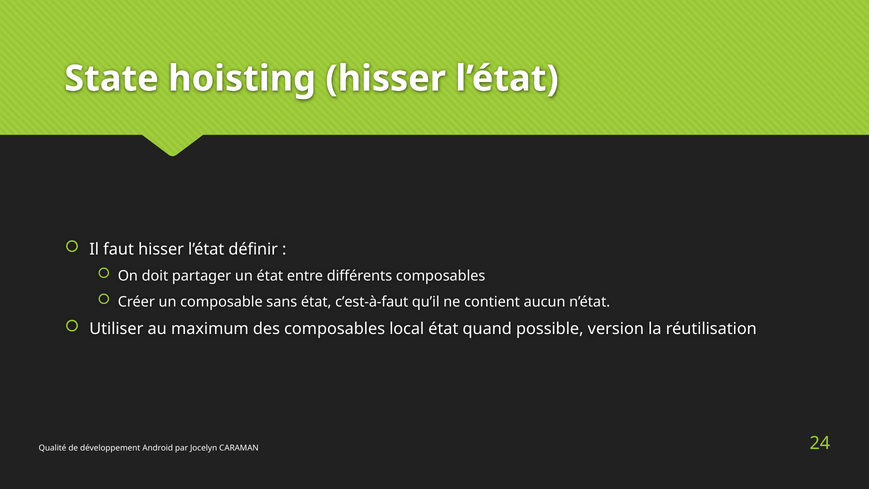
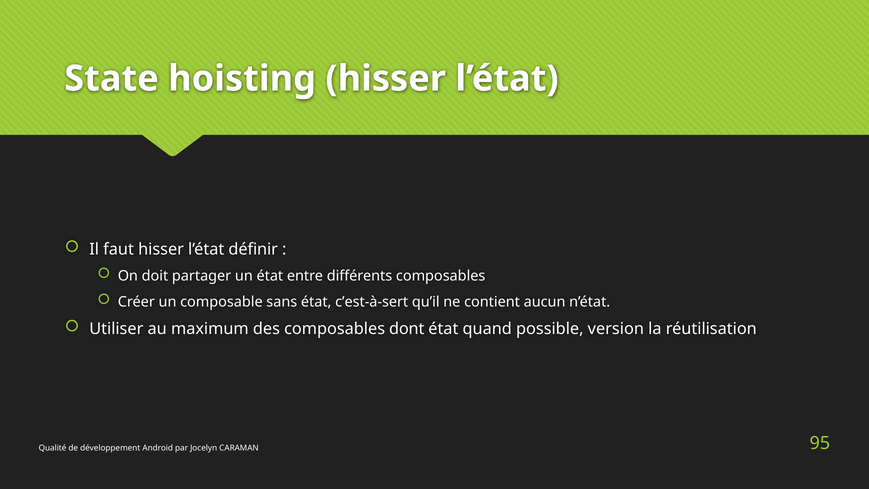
c’est-à-faut: c’est-à-faut -> c’est-à-sert
local: local -> dont
24: 24 -> 95
